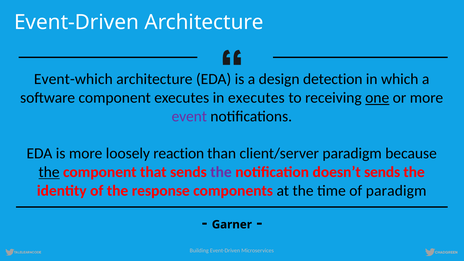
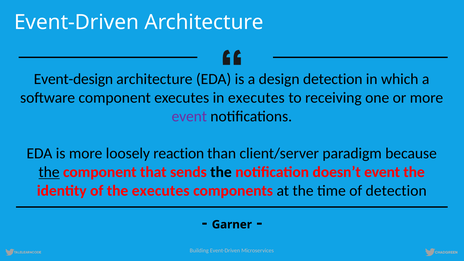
Event-which: Event-which -> Event-design
one underline: present -> none
the at (221, 172) colour: purple -> black
doesn’t sends: sends -> event
the response: response -> executes
of paradigm: paradigm -> detection
